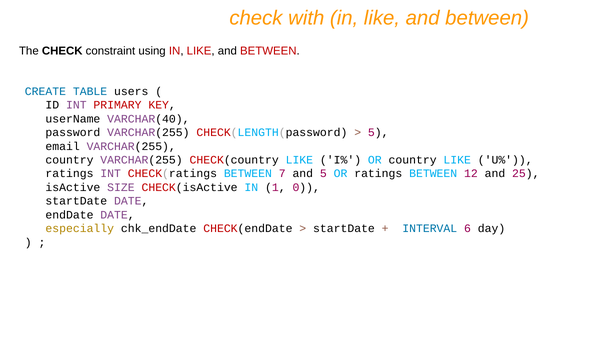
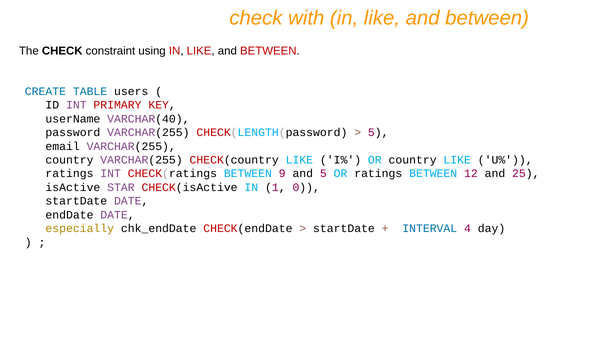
7: 7 -> 9
SIZE: SIZE -> STAR
6: 6 -> 4
